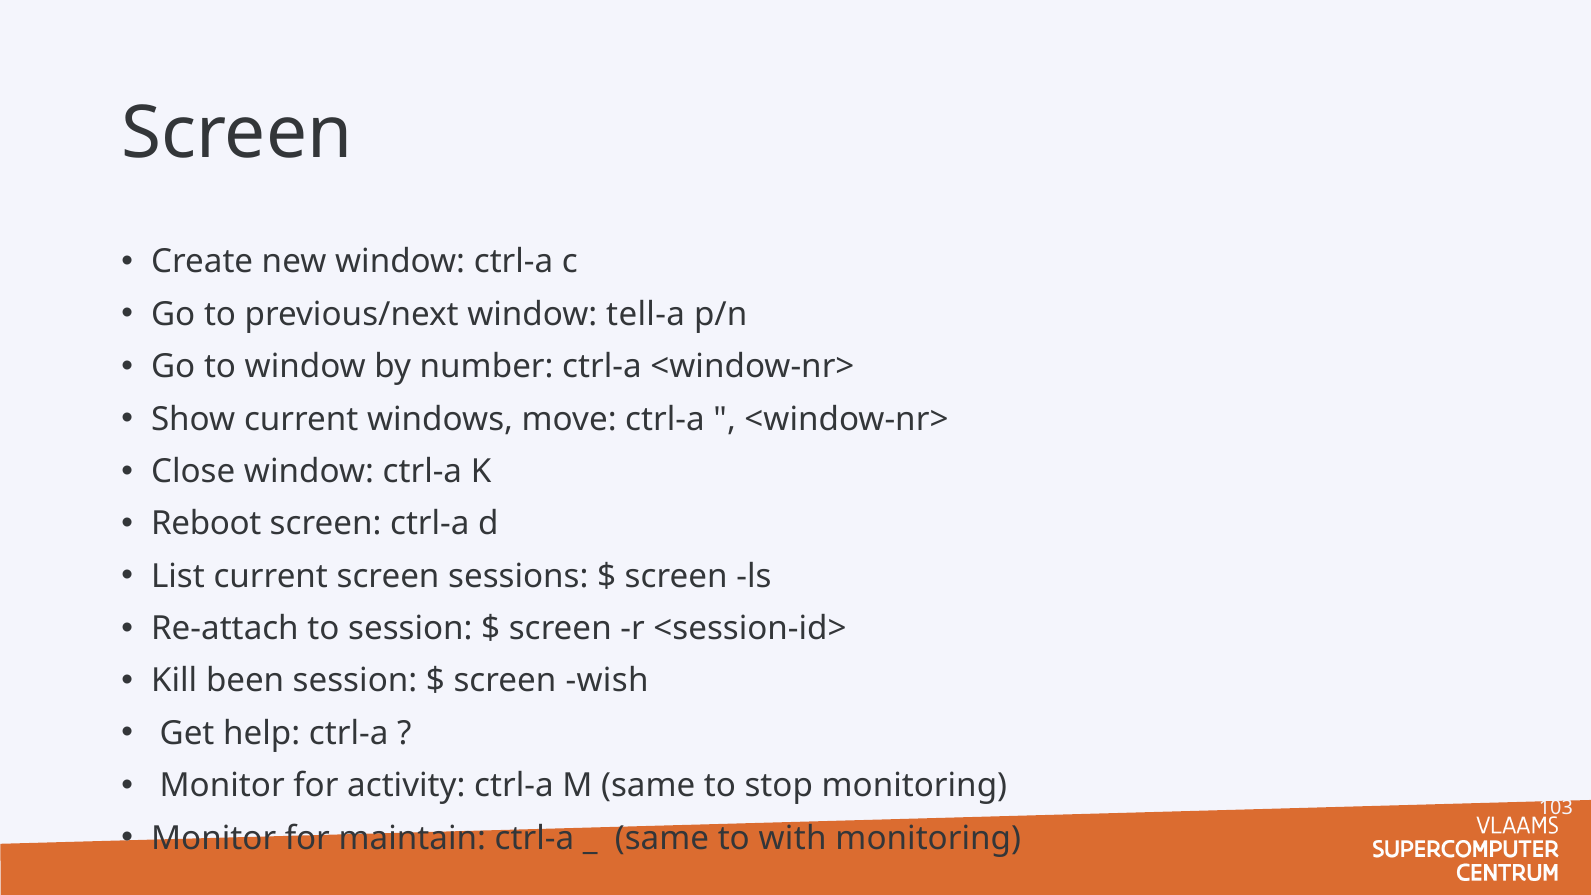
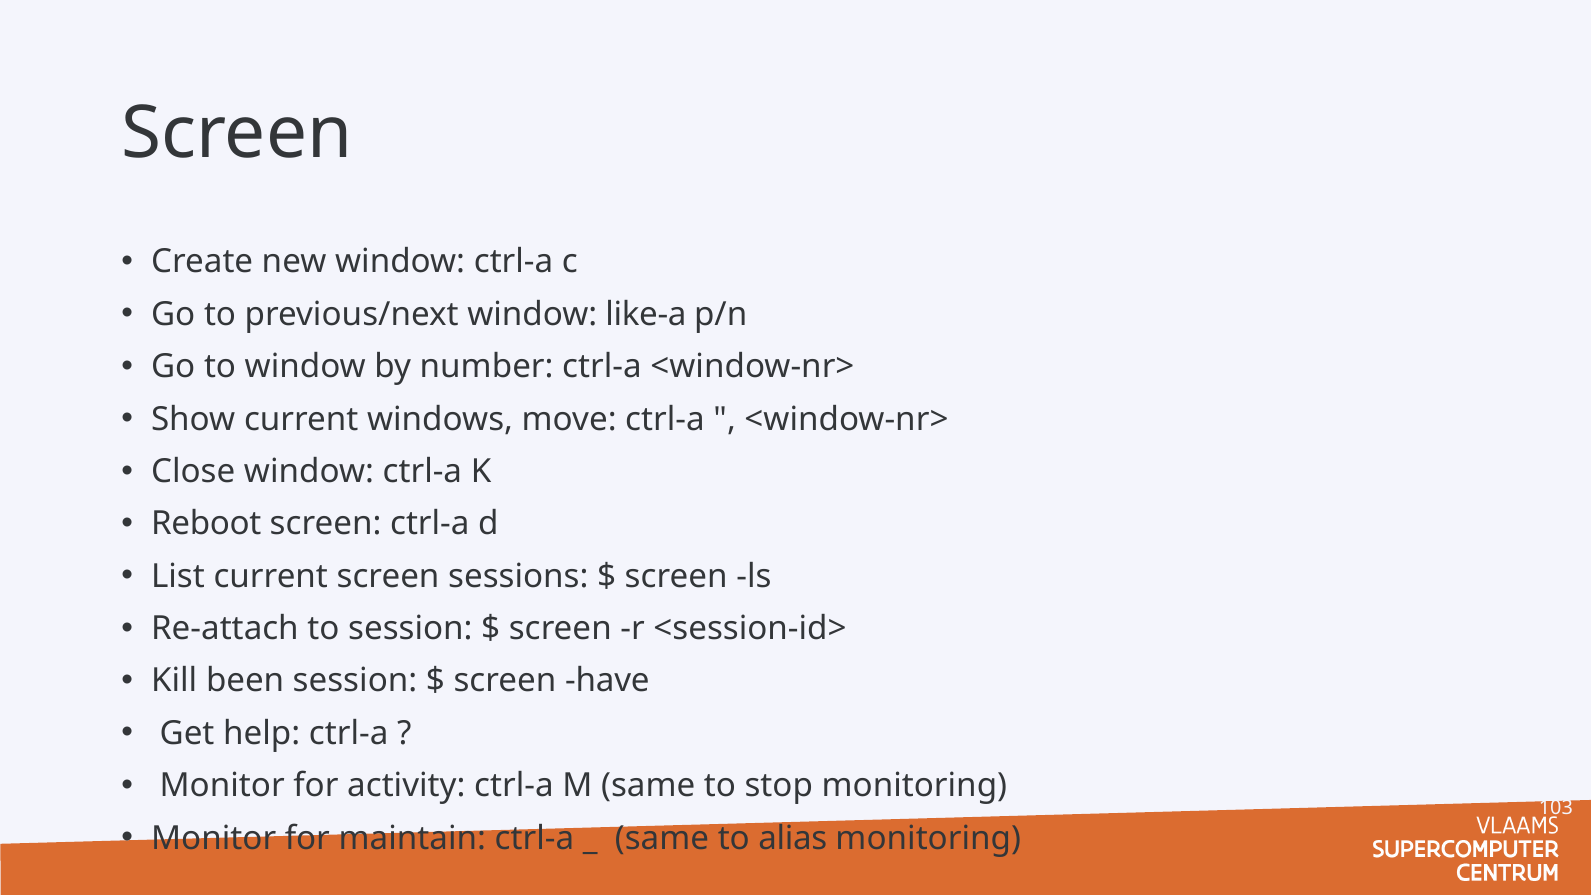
tell-a: tell-a -> like-a
wish: wish -> have
with: with -> alias
